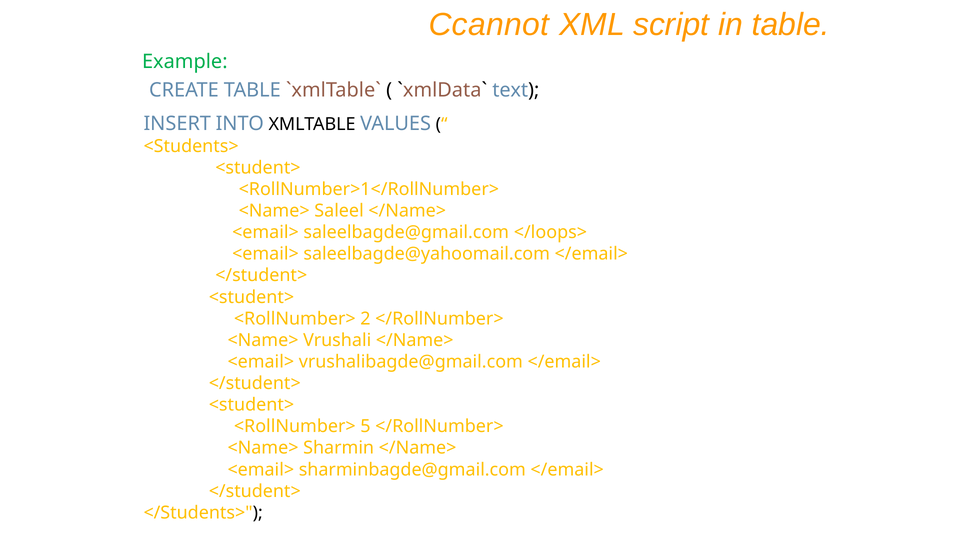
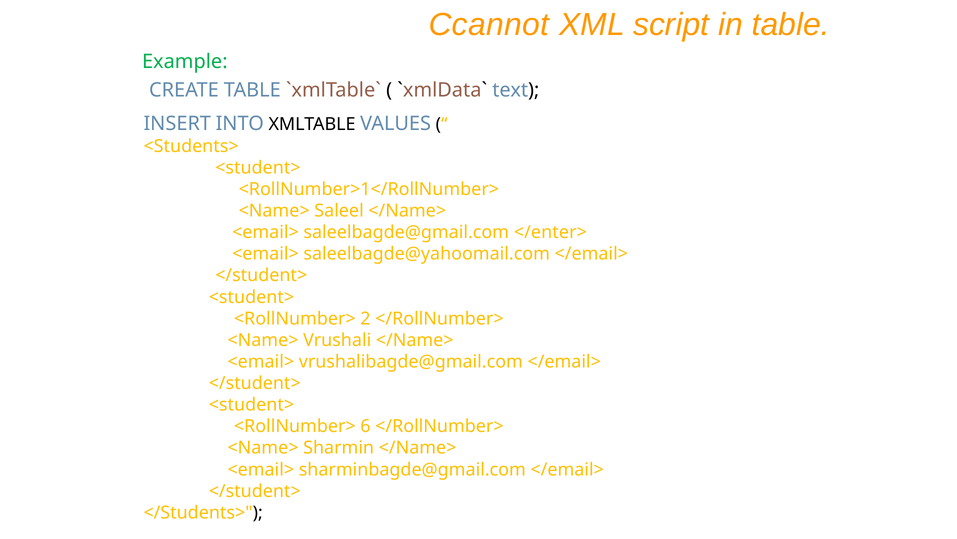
</loops>: </loops> -> </enter>
5: 5 -> 6
